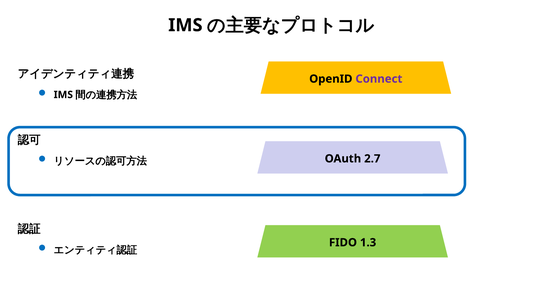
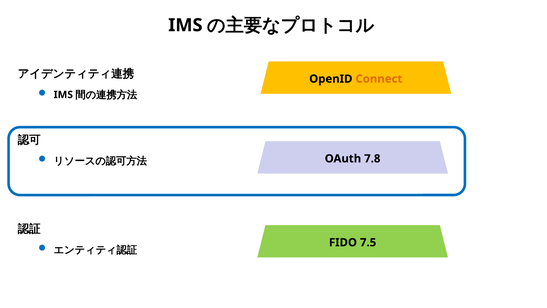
Connect colour: purple -> orange
2.7: 2.7 -> 7.8
1.3: 1.3 -> 7.5
